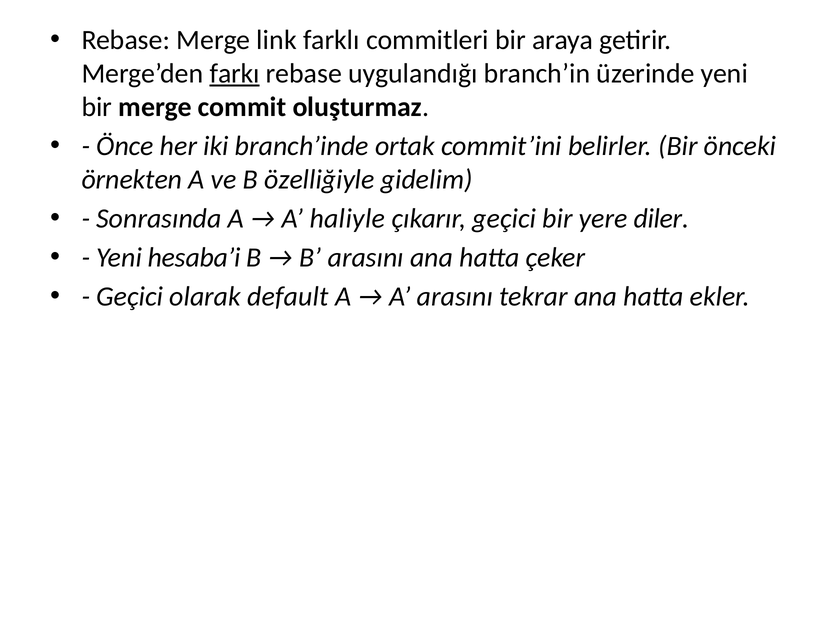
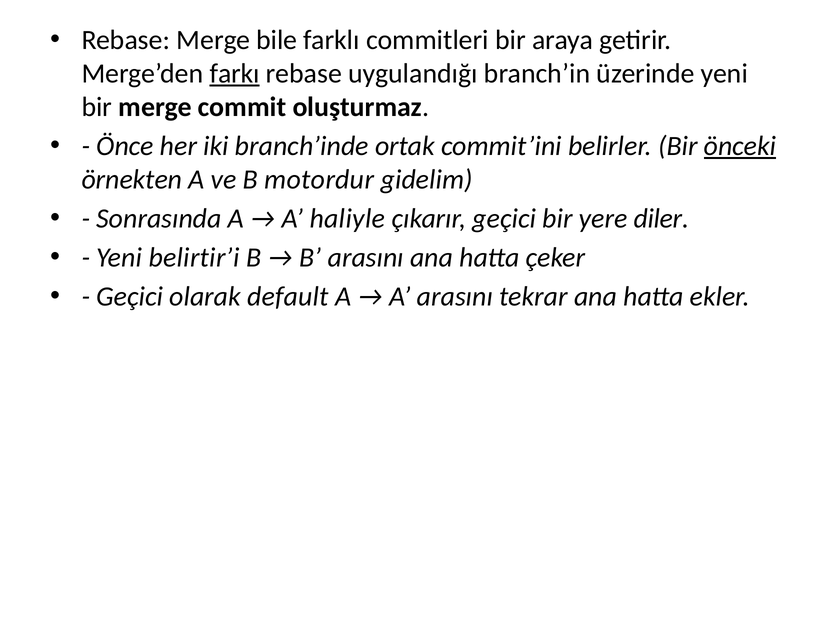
link: link -> bile
önceki underline: none -> present
özelliğiyle: özelliğiyle -> motordur
hesaba’i: hesaba’i -> belirtir’i
